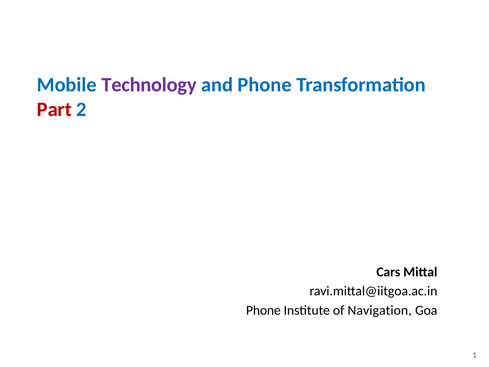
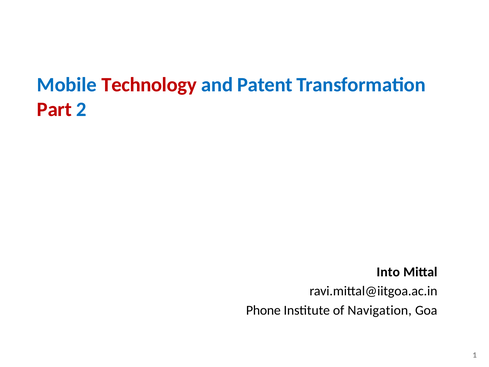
Technology colour: purple -> red
and Phone: Phone -> Patent
Cars: Cars -> Into
